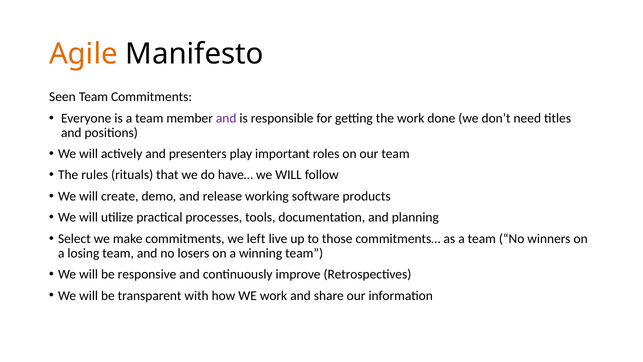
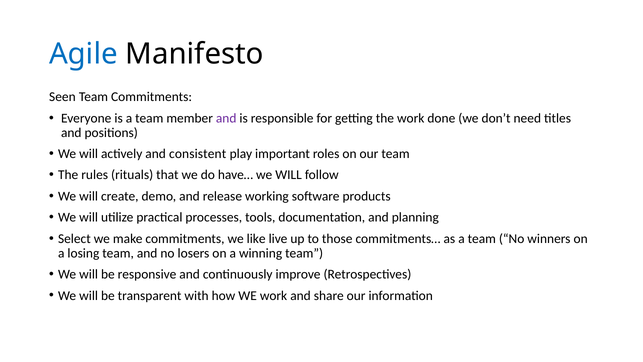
Agile colour: orange -> blue
presenters: presenters -> consistent
left: left -> like
